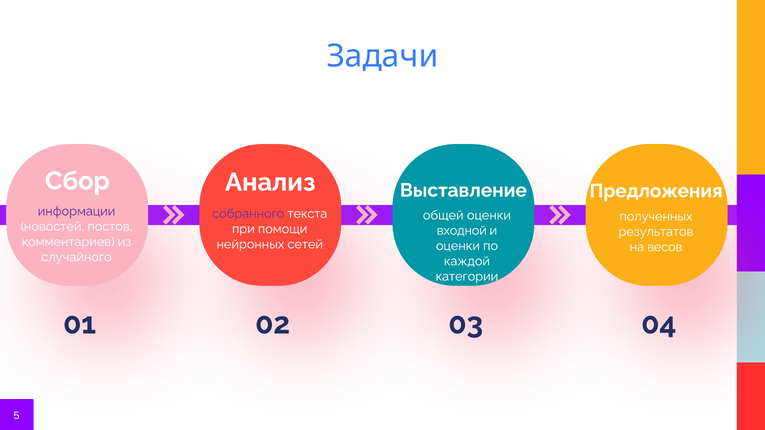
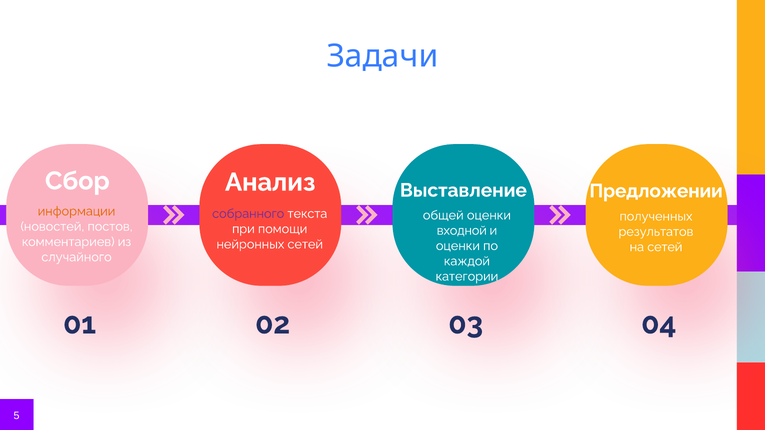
Предложения: Предложения -> Предложении
информации colour: purple -> orange
на весов: весов -> сетей
